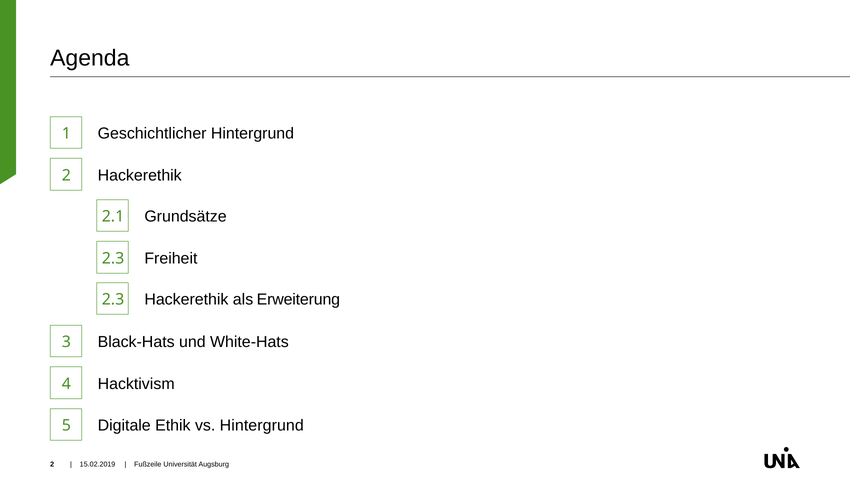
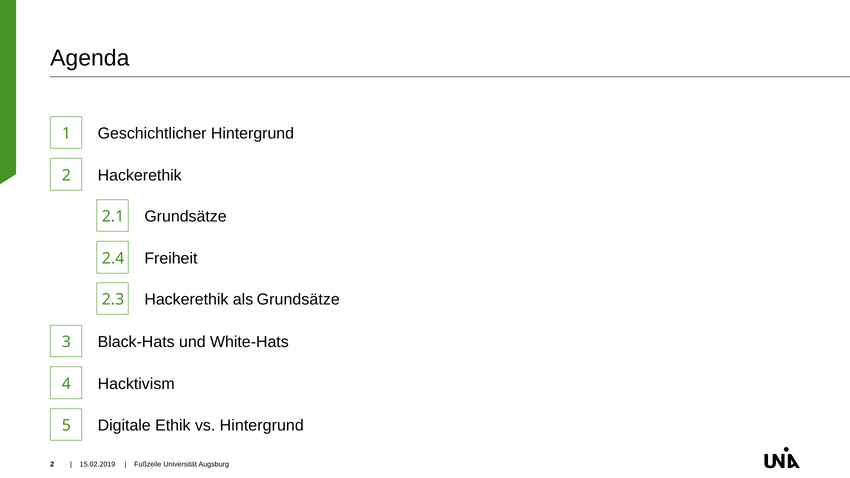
2.3 at (113, 258): 2.3 -> 2.4
als Erweiterung: Erweiterung -> Grundsätze
